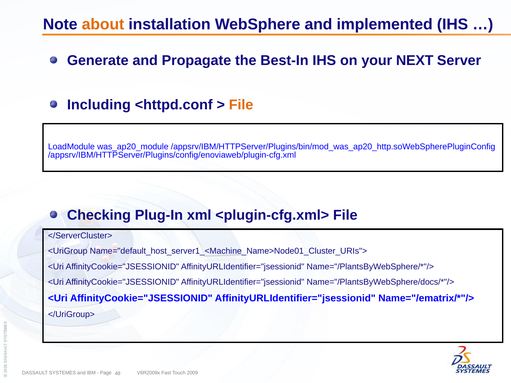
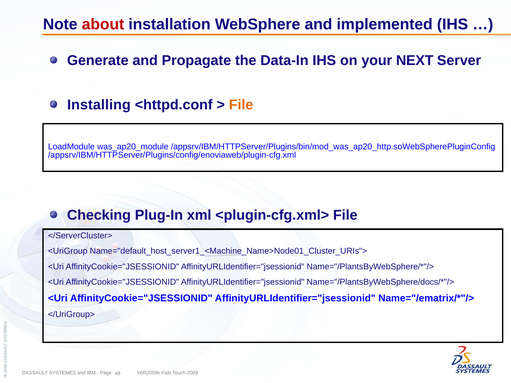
about colour: orange -> red
Best-In: Best-In -> Data-In
Including: Including -> Installing
